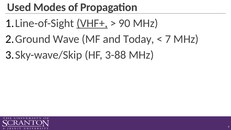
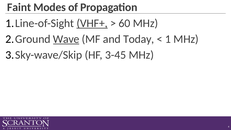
Used: Used -> Faint
90: 90 -> 60
Wave underline: none -> present
7: 7 -> 1
3-88: 3-88 -> 3-45
